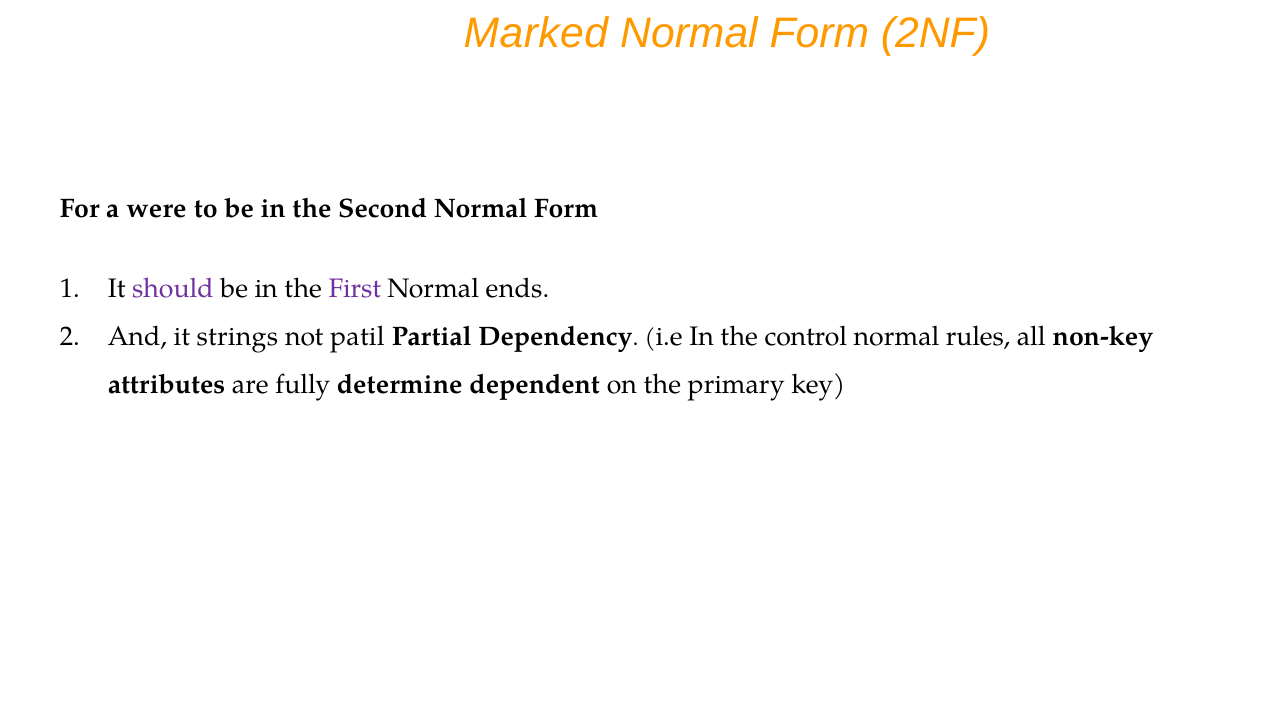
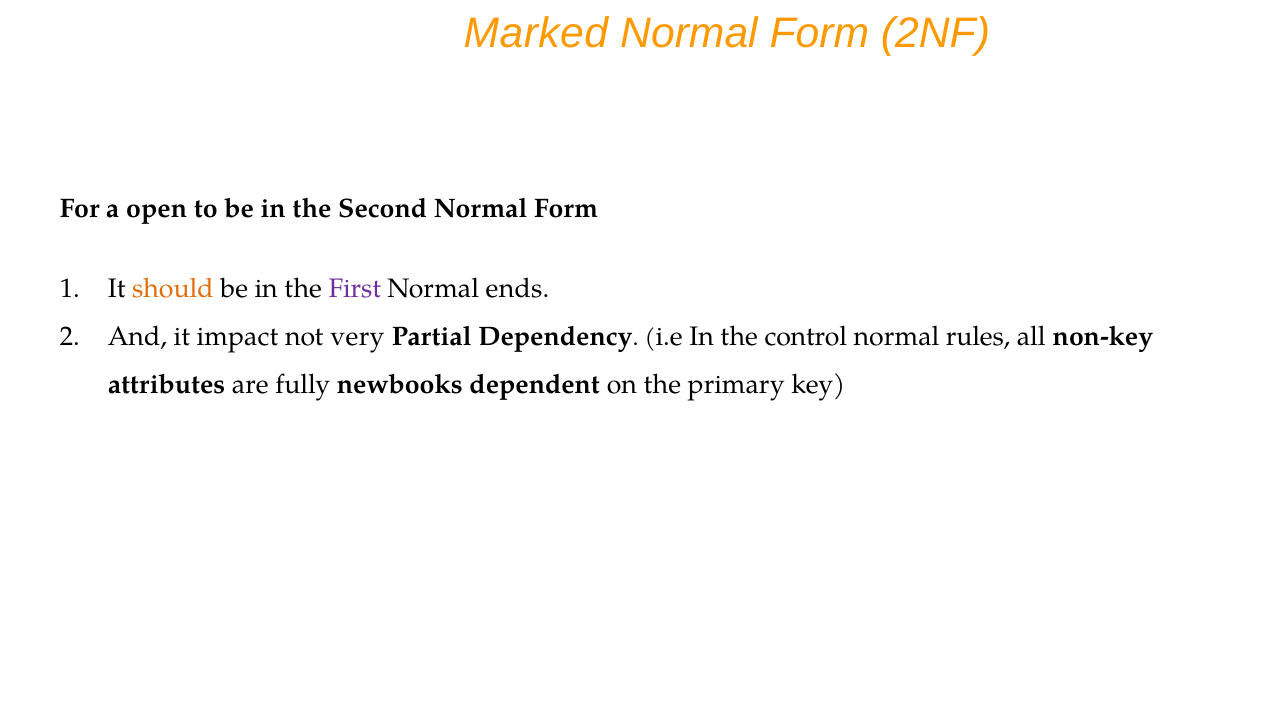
were: were -> open
should colour: purple -> orange
strings: strings -> impact
patil: patil -> very
determine: determine -> newbooks
